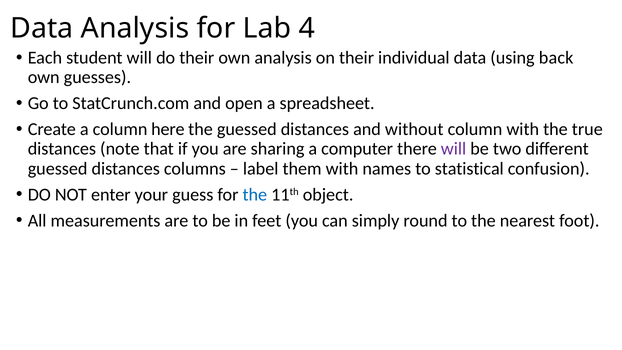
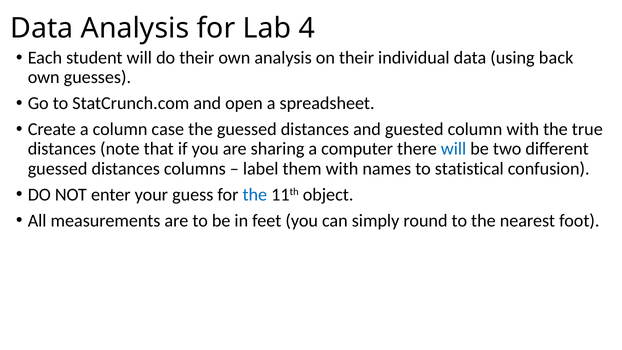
here: here -> case
without: without -> guested
will at (454, 149) colour: purple -> blue
